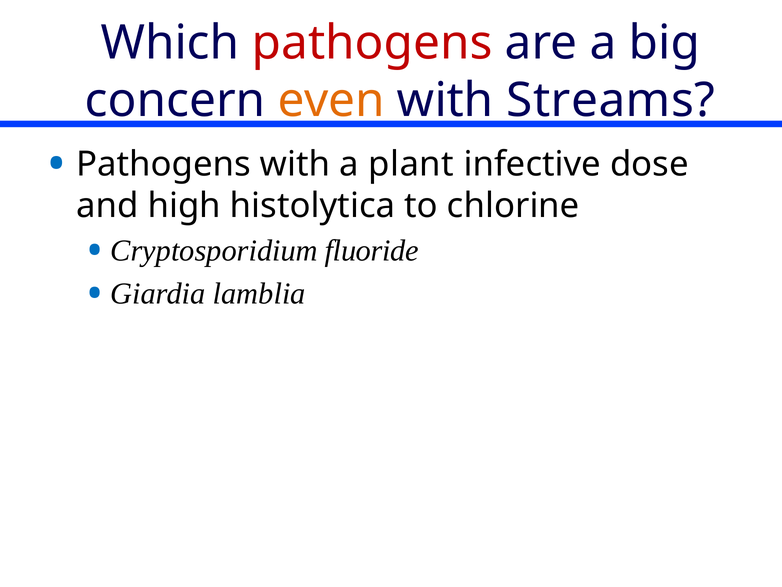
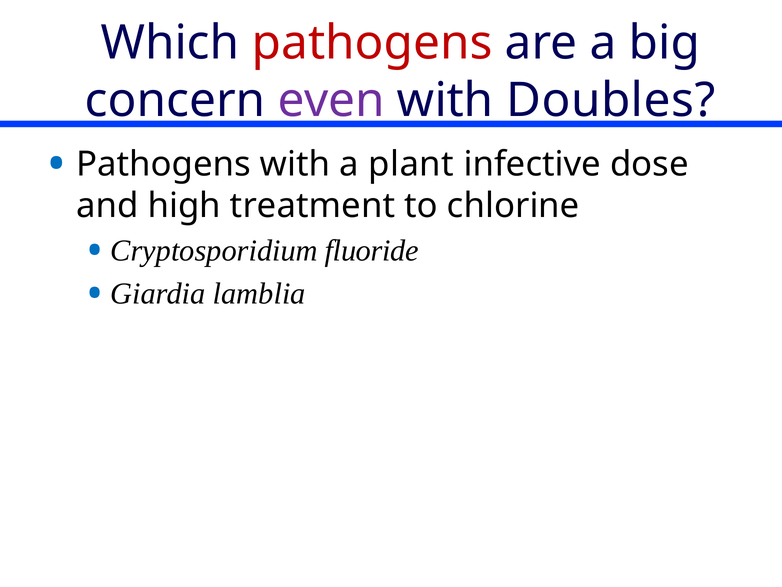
even colour: orange -> purple
Streams: Streams -> Doubles
histolytica: histolytica -> treatment
